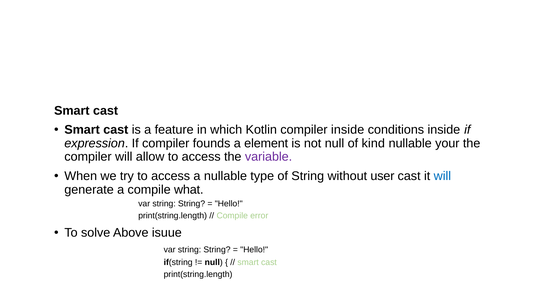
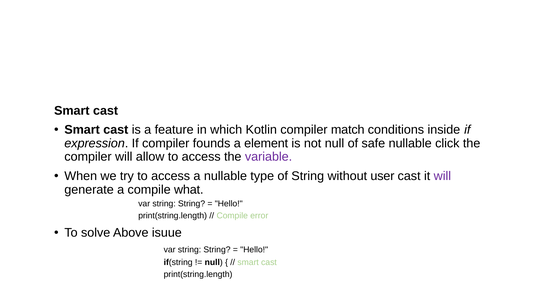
compiler inside: inside -> match
kind: kind -> safe
your: your -> click
will at (442, 176) colour: blue -> purple
